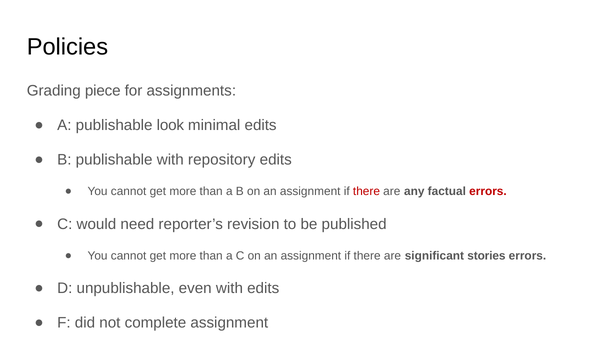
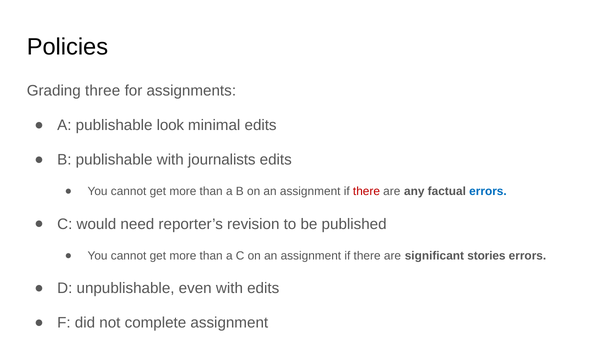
piece: piece -> three
repository: repository -> journalists
errors at (488, 191) colour: red -> blue
